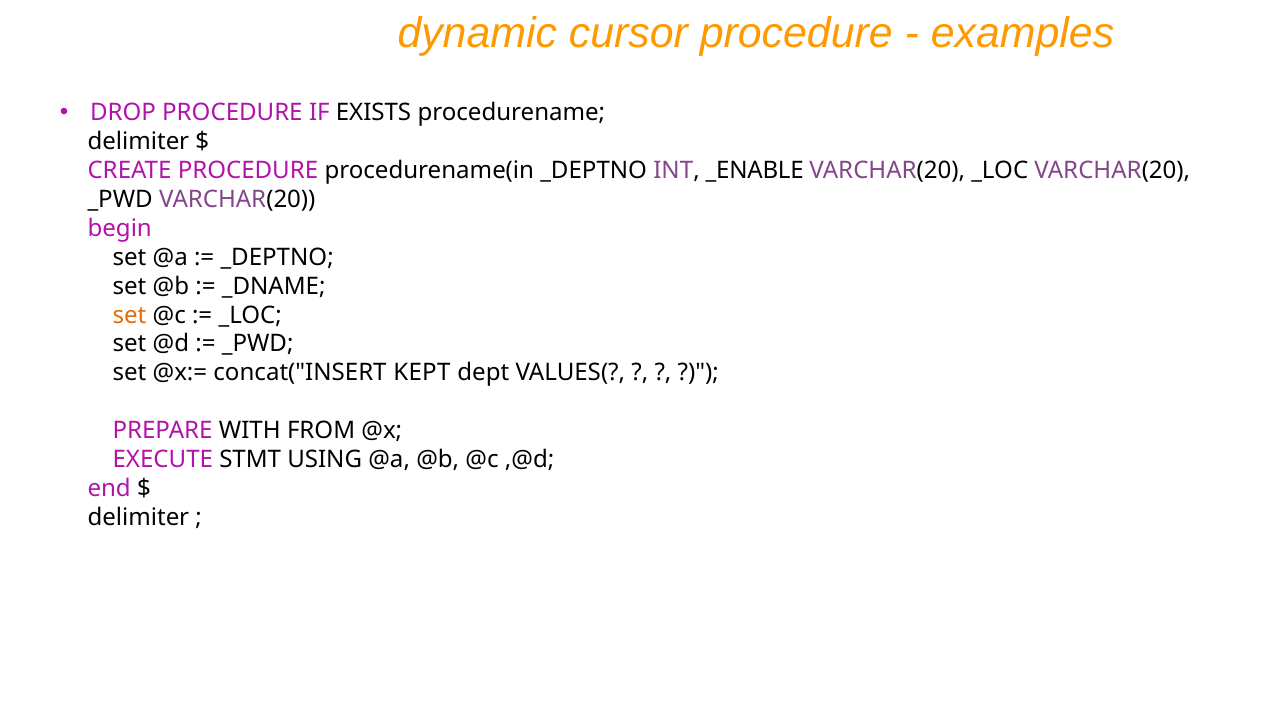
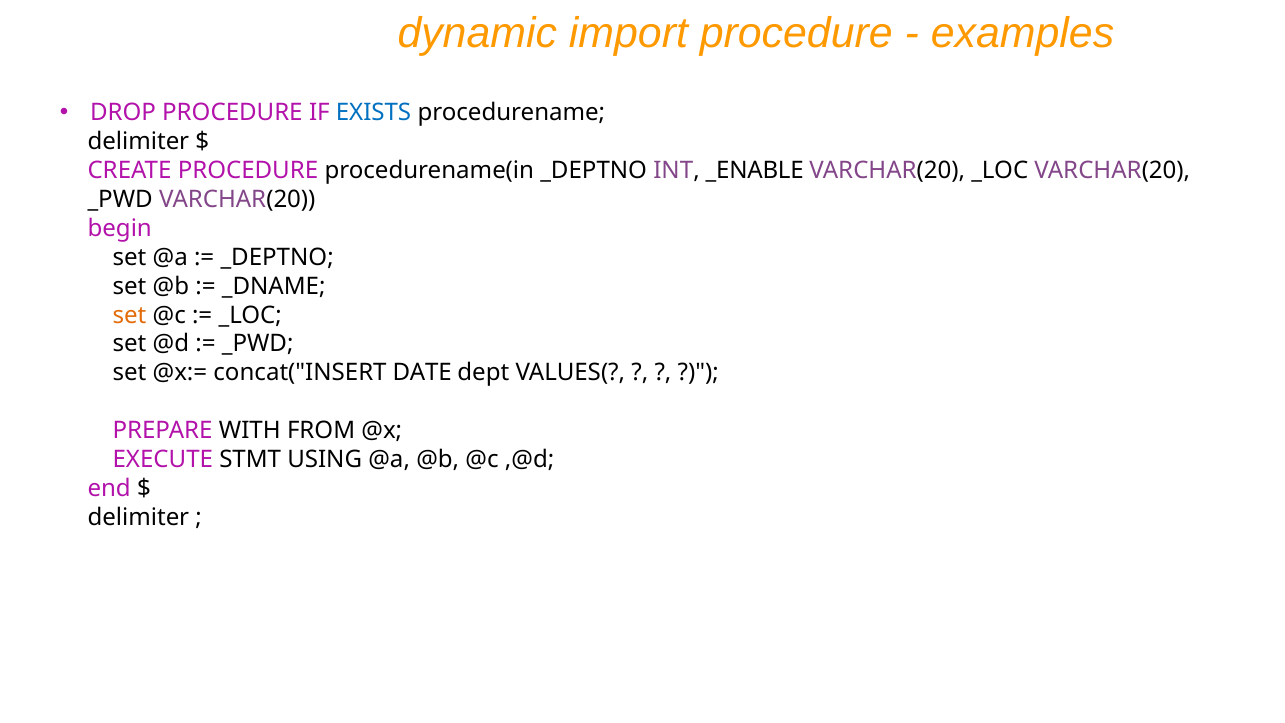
cursor: cursor -> import
EXISTS colour: black -> blue
KEPT: KEPT -> DATE
